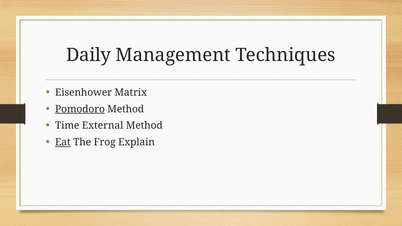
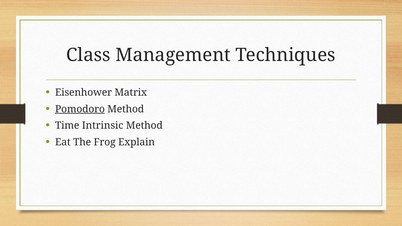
Daily: Daily -> Class
External: External -> Intrinsic
Eat underline: present -> none
